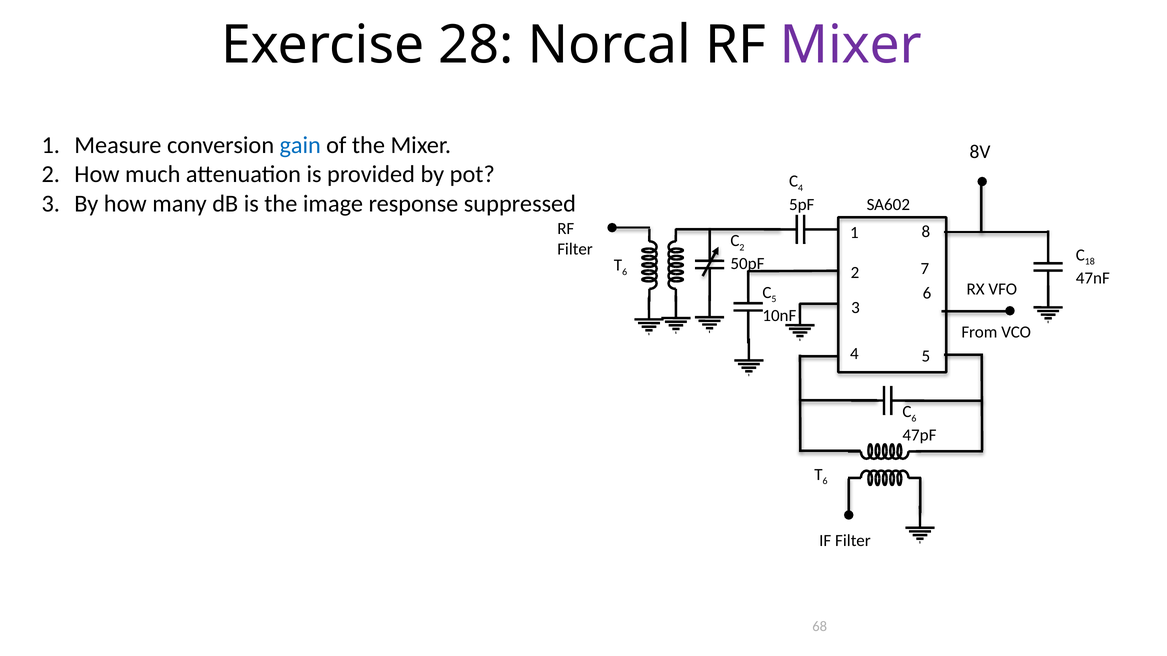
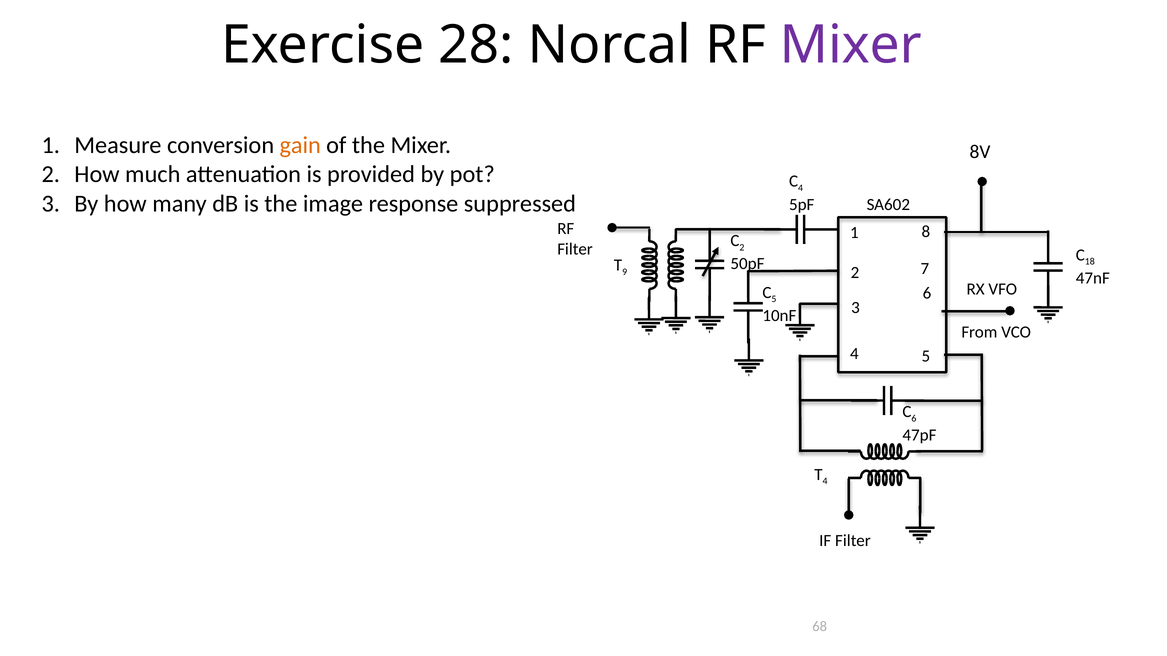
gain colour: blue -> orange
6 at (625, 272): 6 -> 9
6 at (825, 482): 6 -> 4
